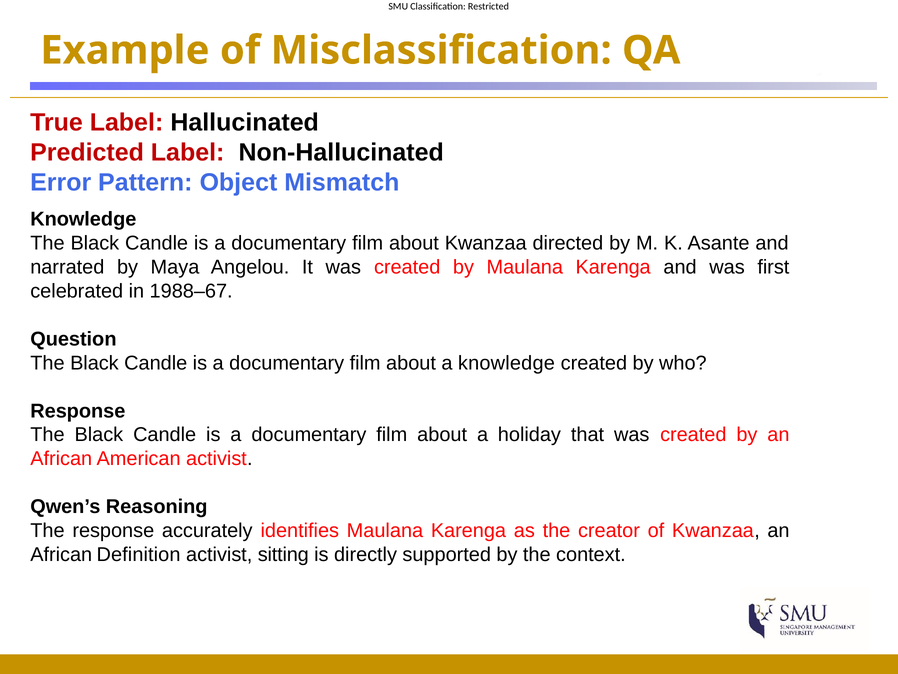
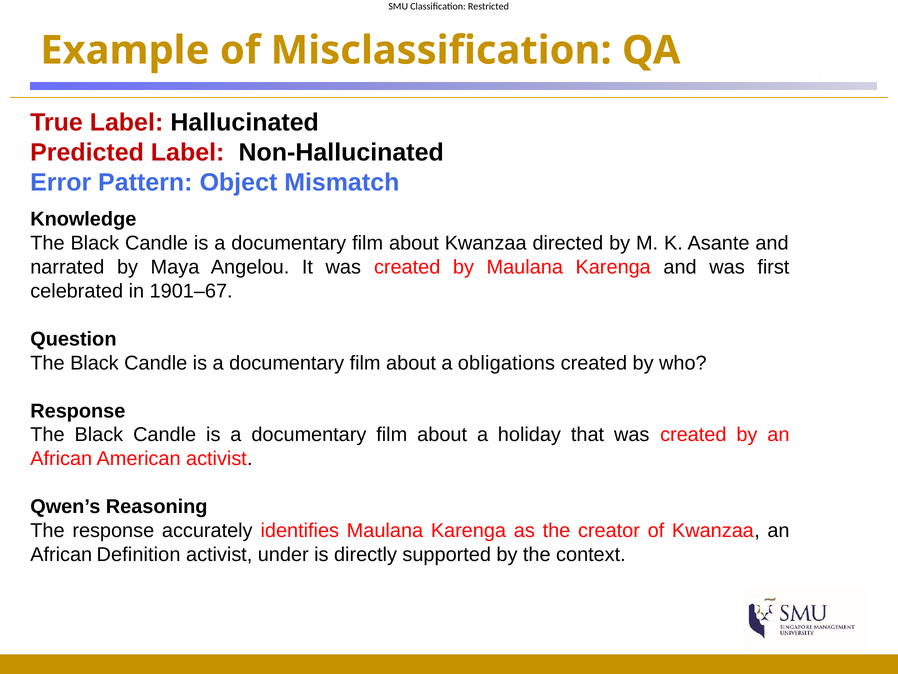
1988–67: 1988–67 -> 1901–67
a knowledge: knowledge -> obligations
sitting: sitting -> under
